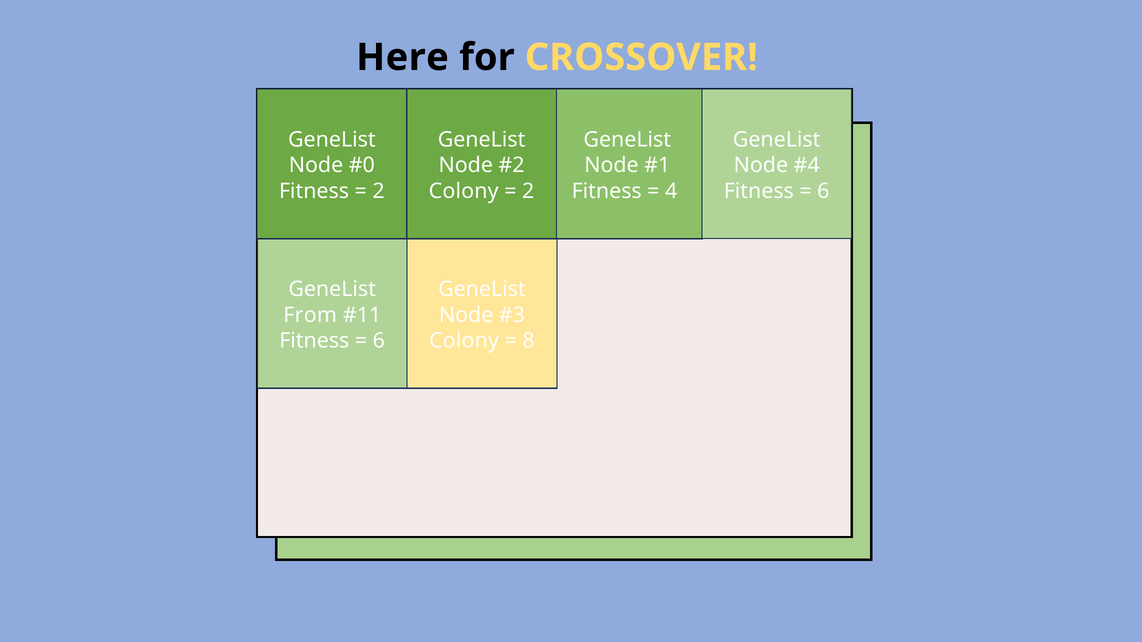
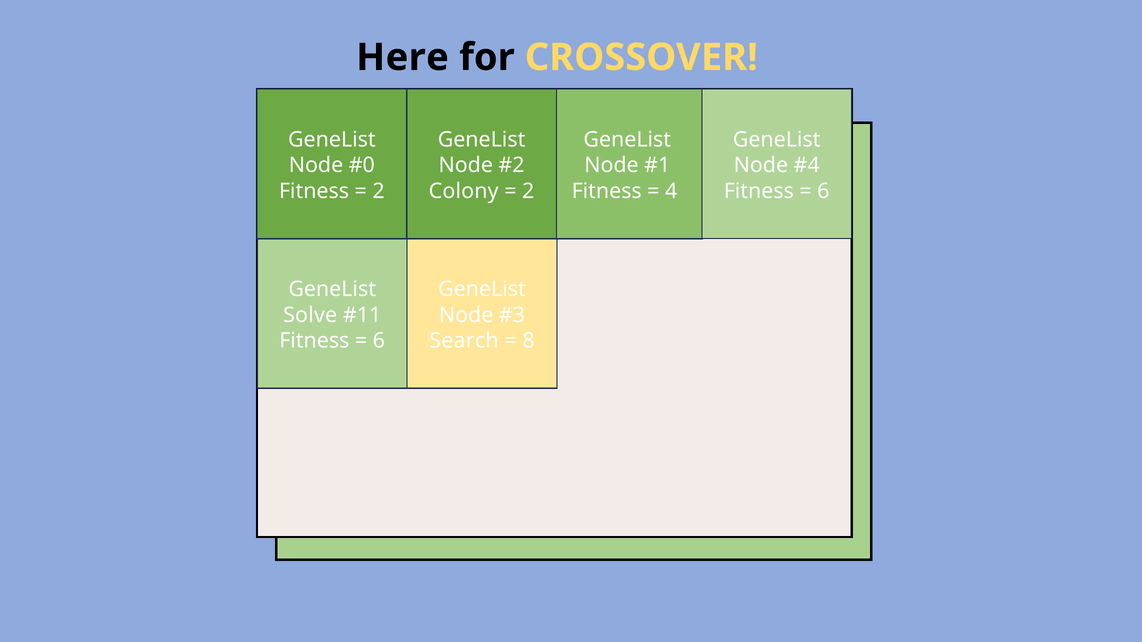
From: From -> Solve
Colony at (464, 341): Colony -> Search
